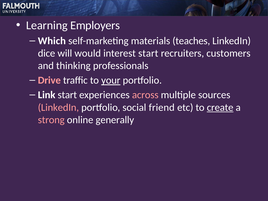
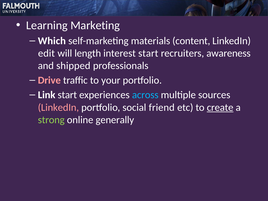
Employers: Employers -> Marketing
teaches: teaches -> content
dice: dice -> edit
would: would -> length
customers: customers -> awareness
thinking: thinking -> shipped
your underline: present -> none
across colour: pink -> light blue
strong colour: pink -> light green
